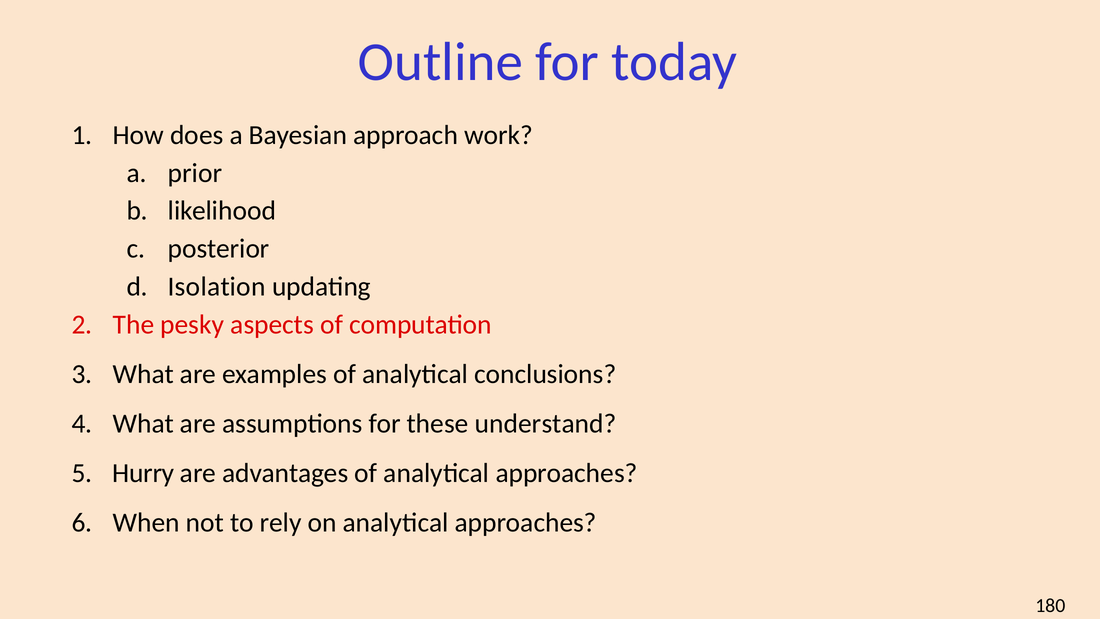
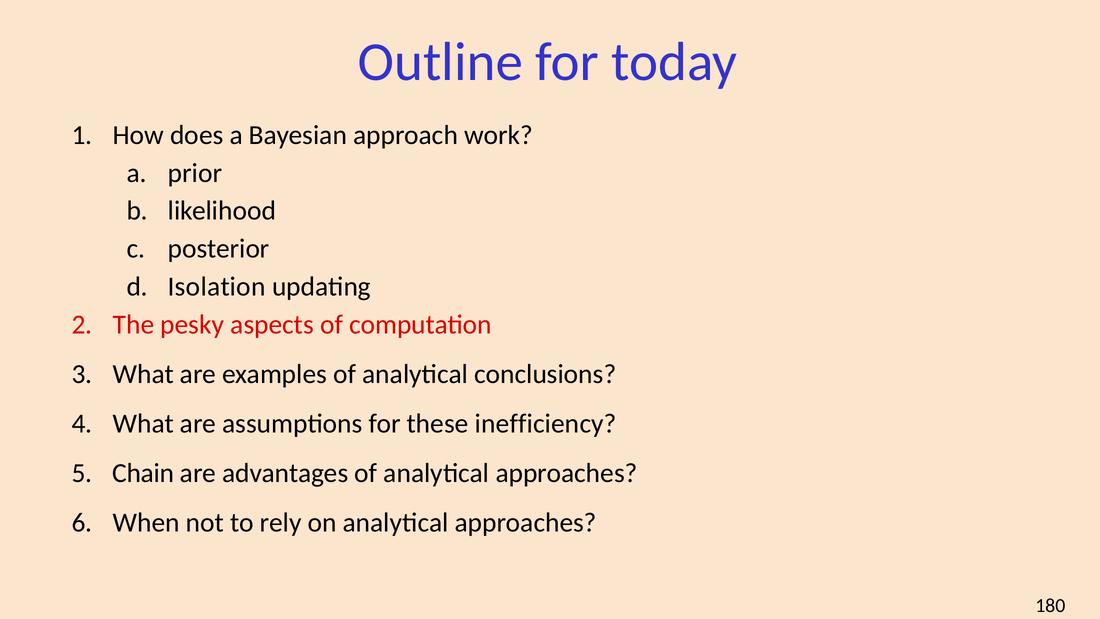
understand: understand -> inefficiency
Hurry: Hurry -> Chain
